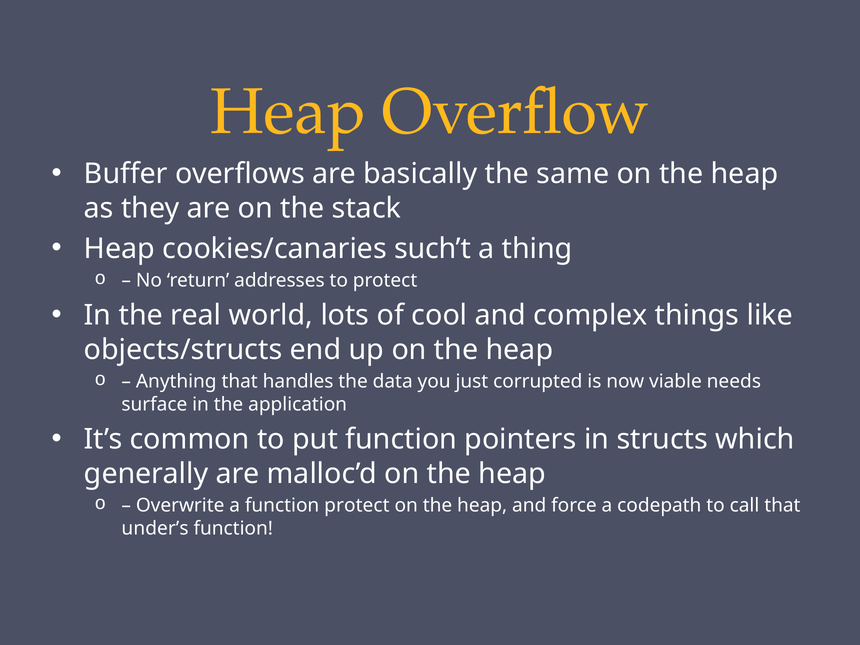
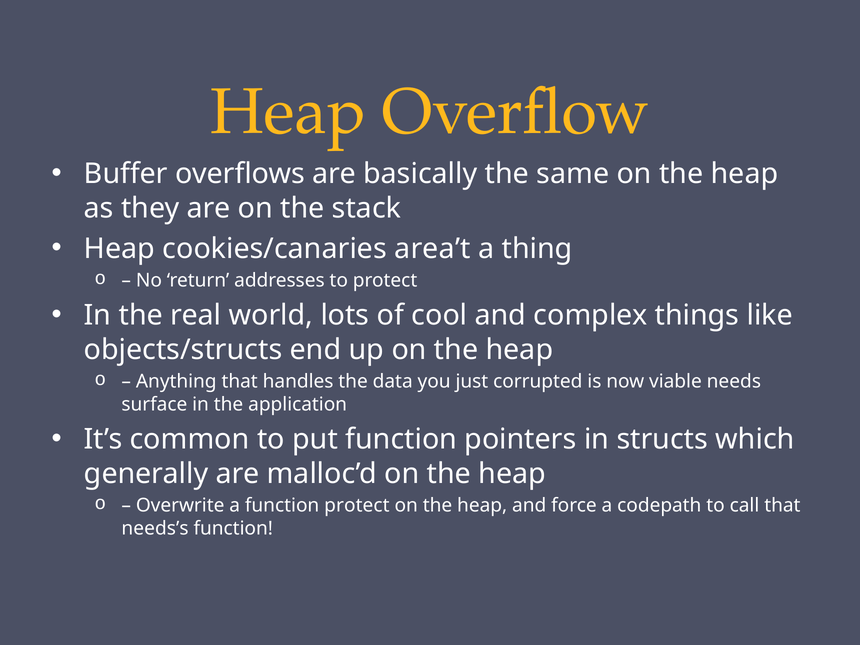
such’t: such’t -> area’t
under’s: under’s -> needs’s
